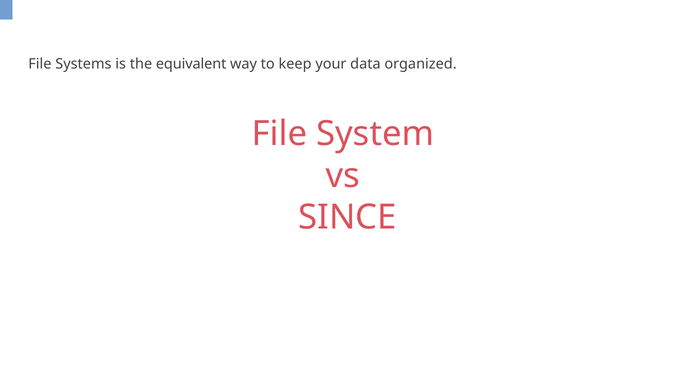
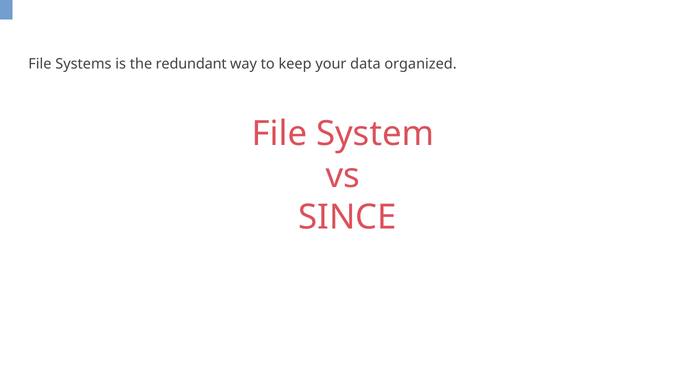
equivalent: equivalent -> redundant
